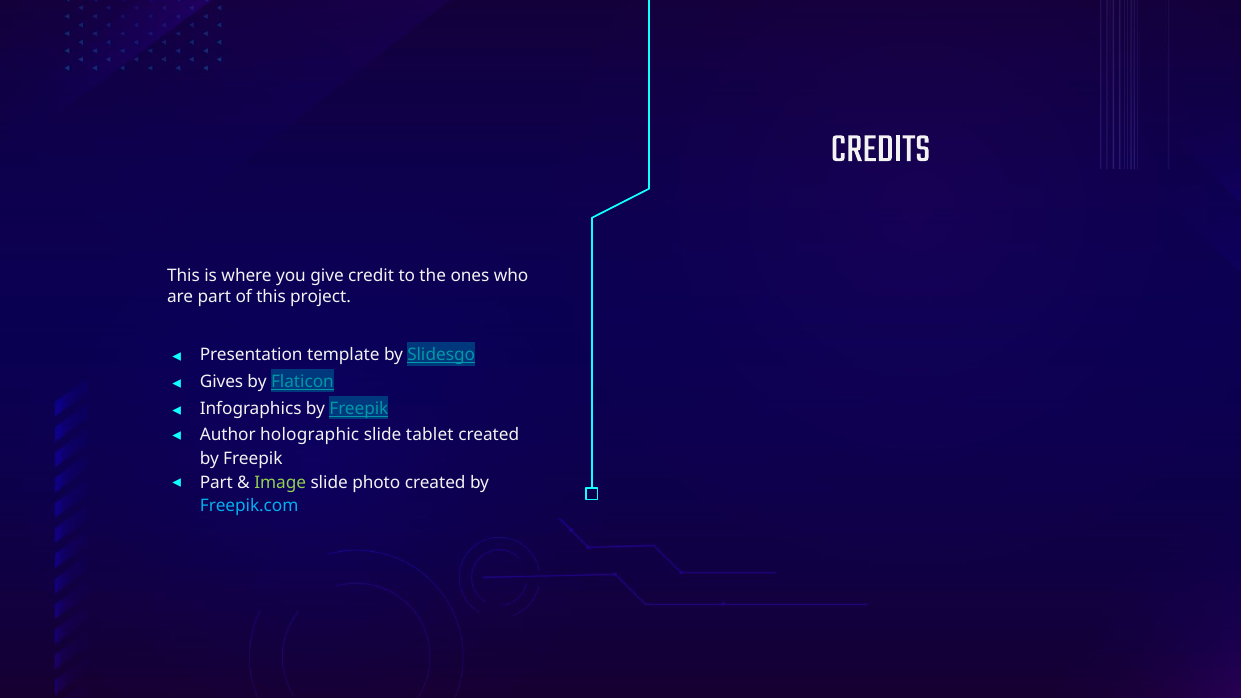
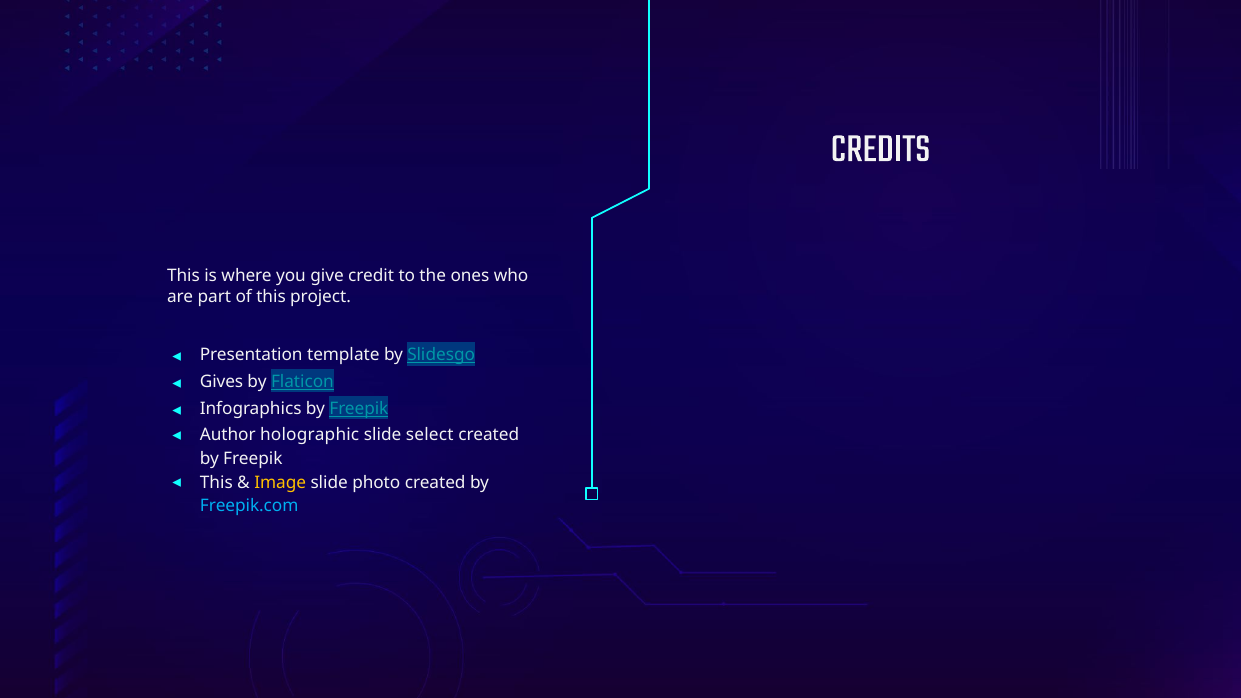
tablet: tablet -> select
Part at (216, 483): Part -> This
Image colour: light green -> yellow
